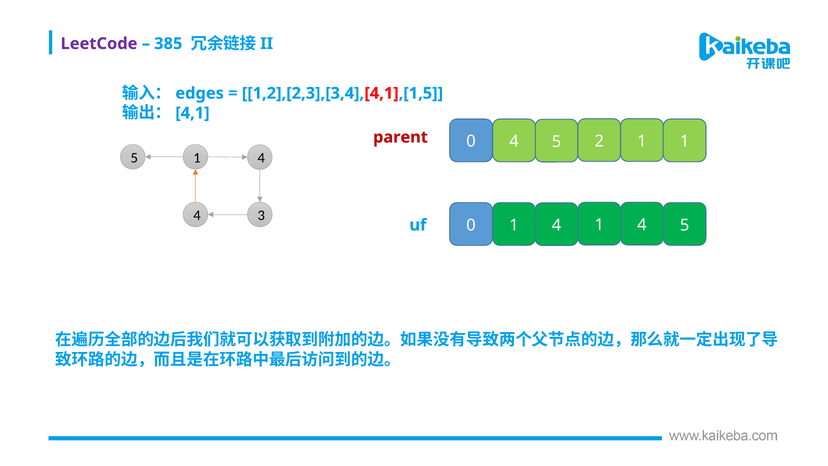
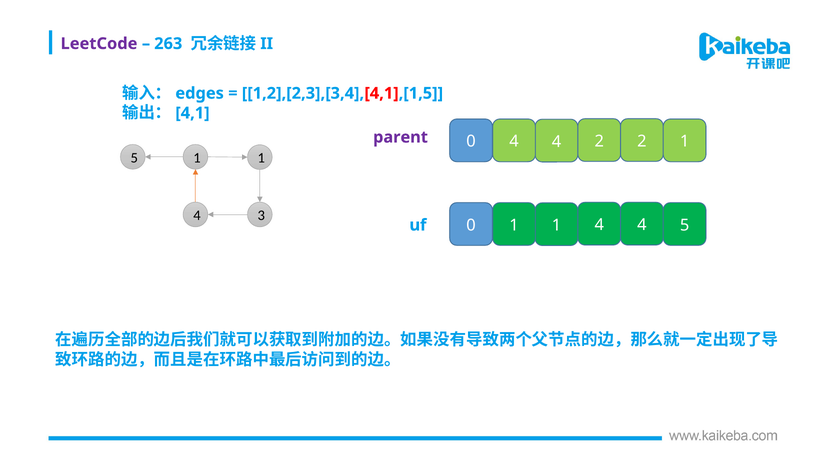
385: 385 -> 263
parent colour: red -> purple
0 5: 5 -> 4
2 1: 1 -> 2
4 at (261, 158): 4 -> 1
0 4: 4 -> 1
1 at (599, 225): 1 -> 4
